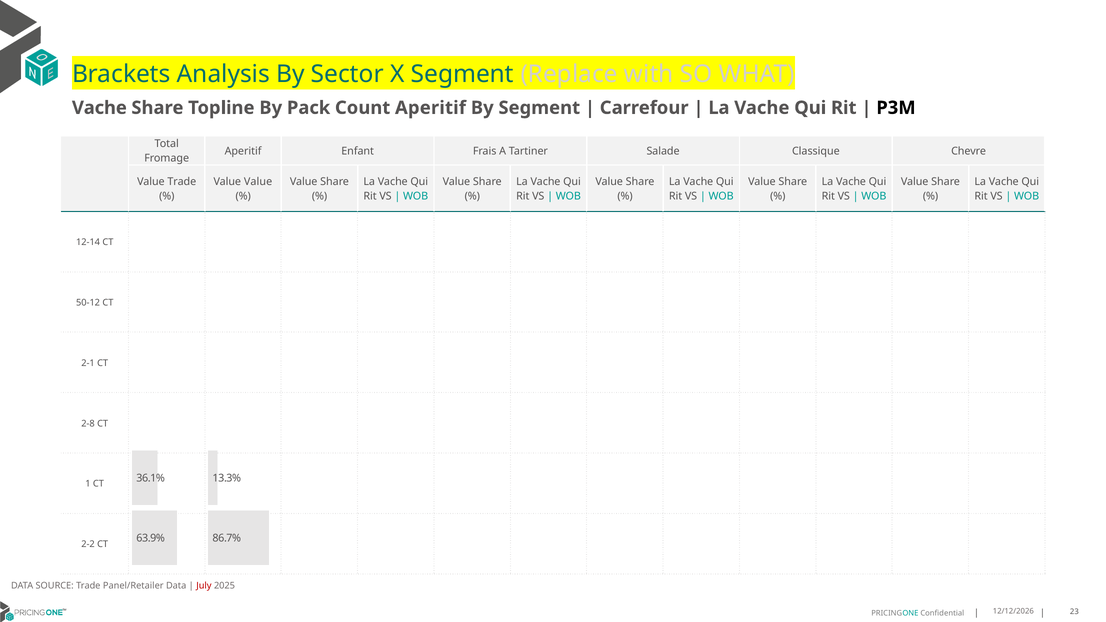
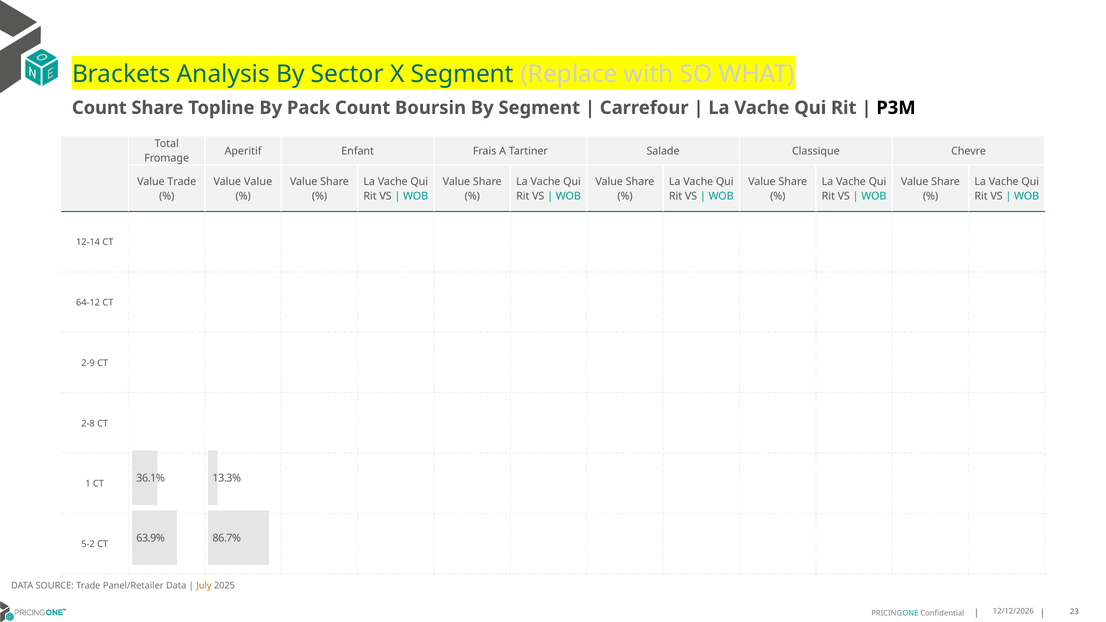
Vache at (99, 108): Vache -> Count
Count Aperitif: Aperitif -> Boursin
50-12: 50-12 -> 64-12
2-1: 2-1 -> 2-9
2-2: 2-2 -> 5-2
July colour: red -> orange
